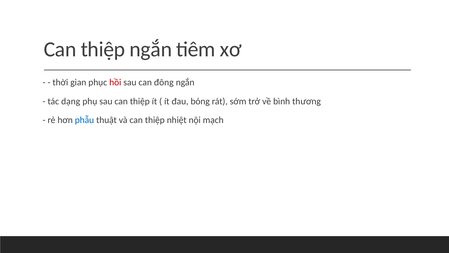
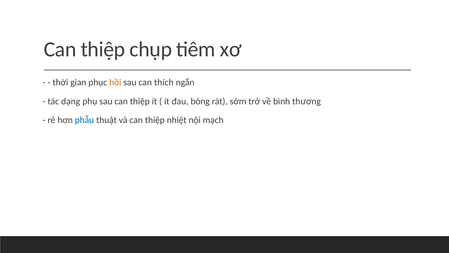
thiệp ngắn: ngắn -> chụp
hồi colour: red -> orange
đông: đông -> thích
